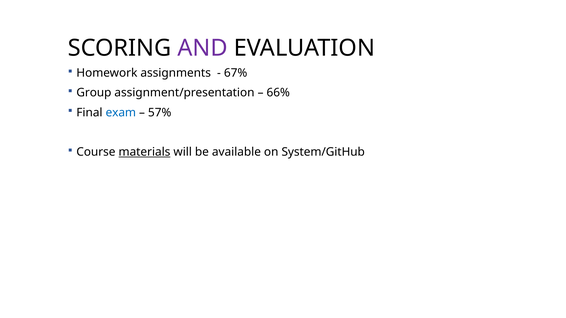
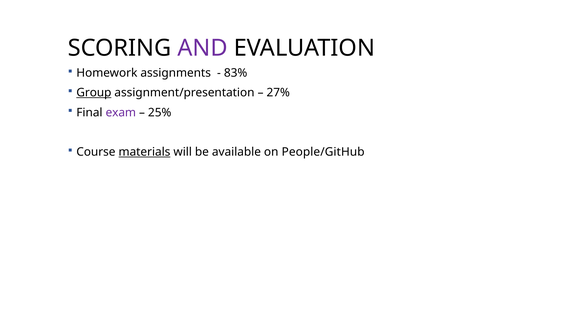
67%: 67% -> 83%
Group underline: none -> present
66%: 66% -> 27%
exam colour: blue -> purple
57%: 57% -> 25%
System/GitHub: System/GitHub -> People/GitHub
